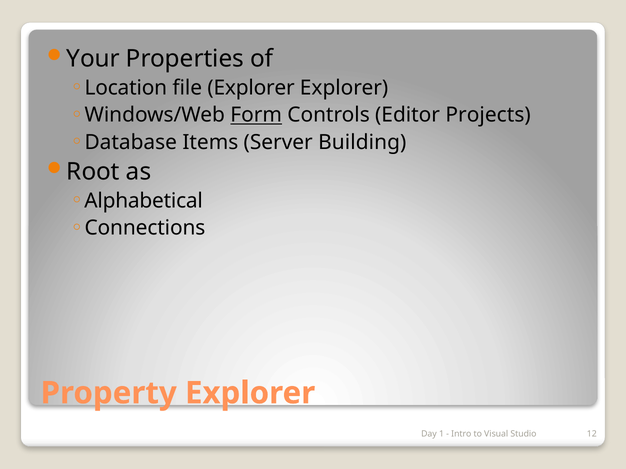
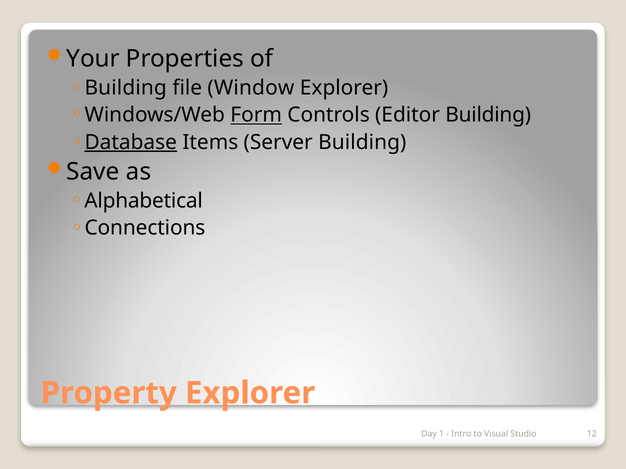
Location at (126, 88): Location -> Building
file Explorer: Explorer -> Window
Editor Projects: Projects -> Building
Database underline: none -> present
Root: Root -> Save
